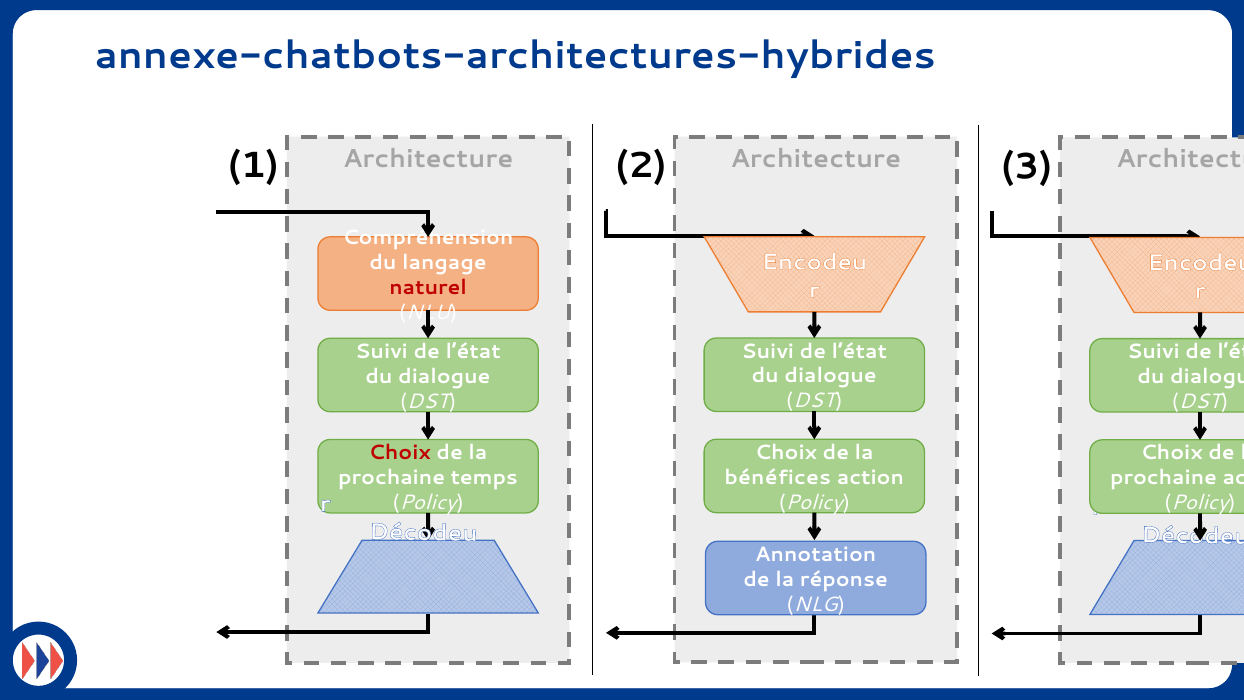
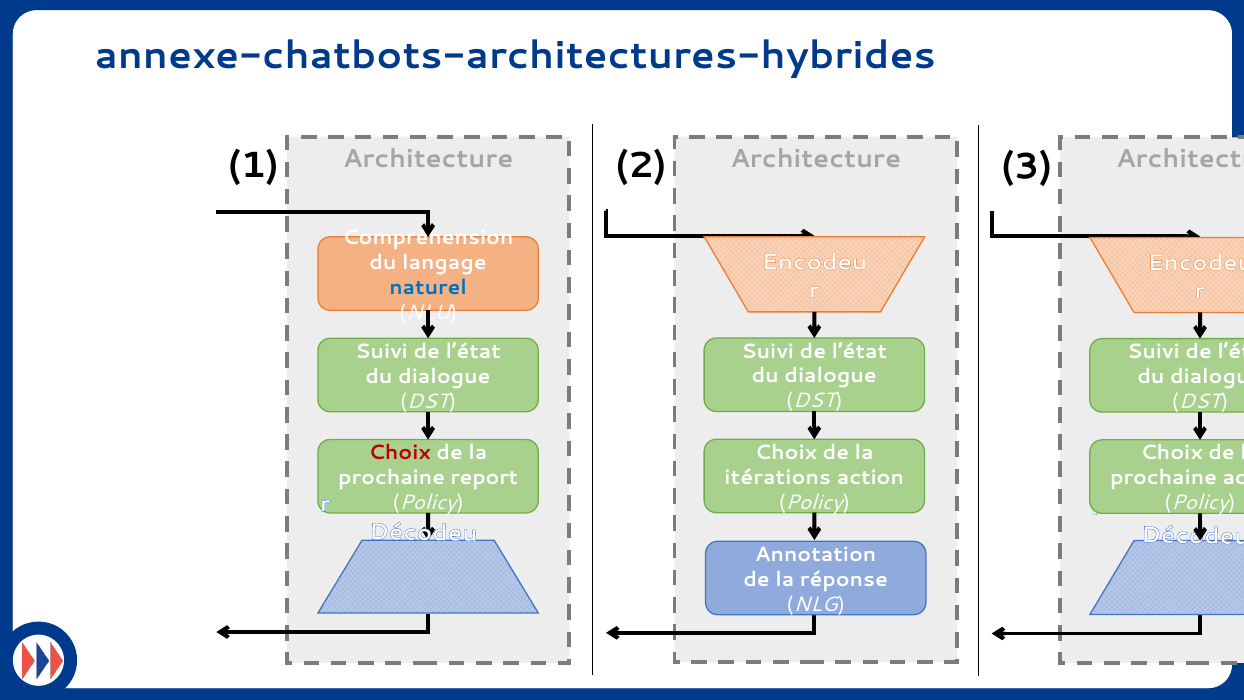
naturel colour: red -> blue
bénéfices: bénéfices -> itérations
temps: temps -> report
